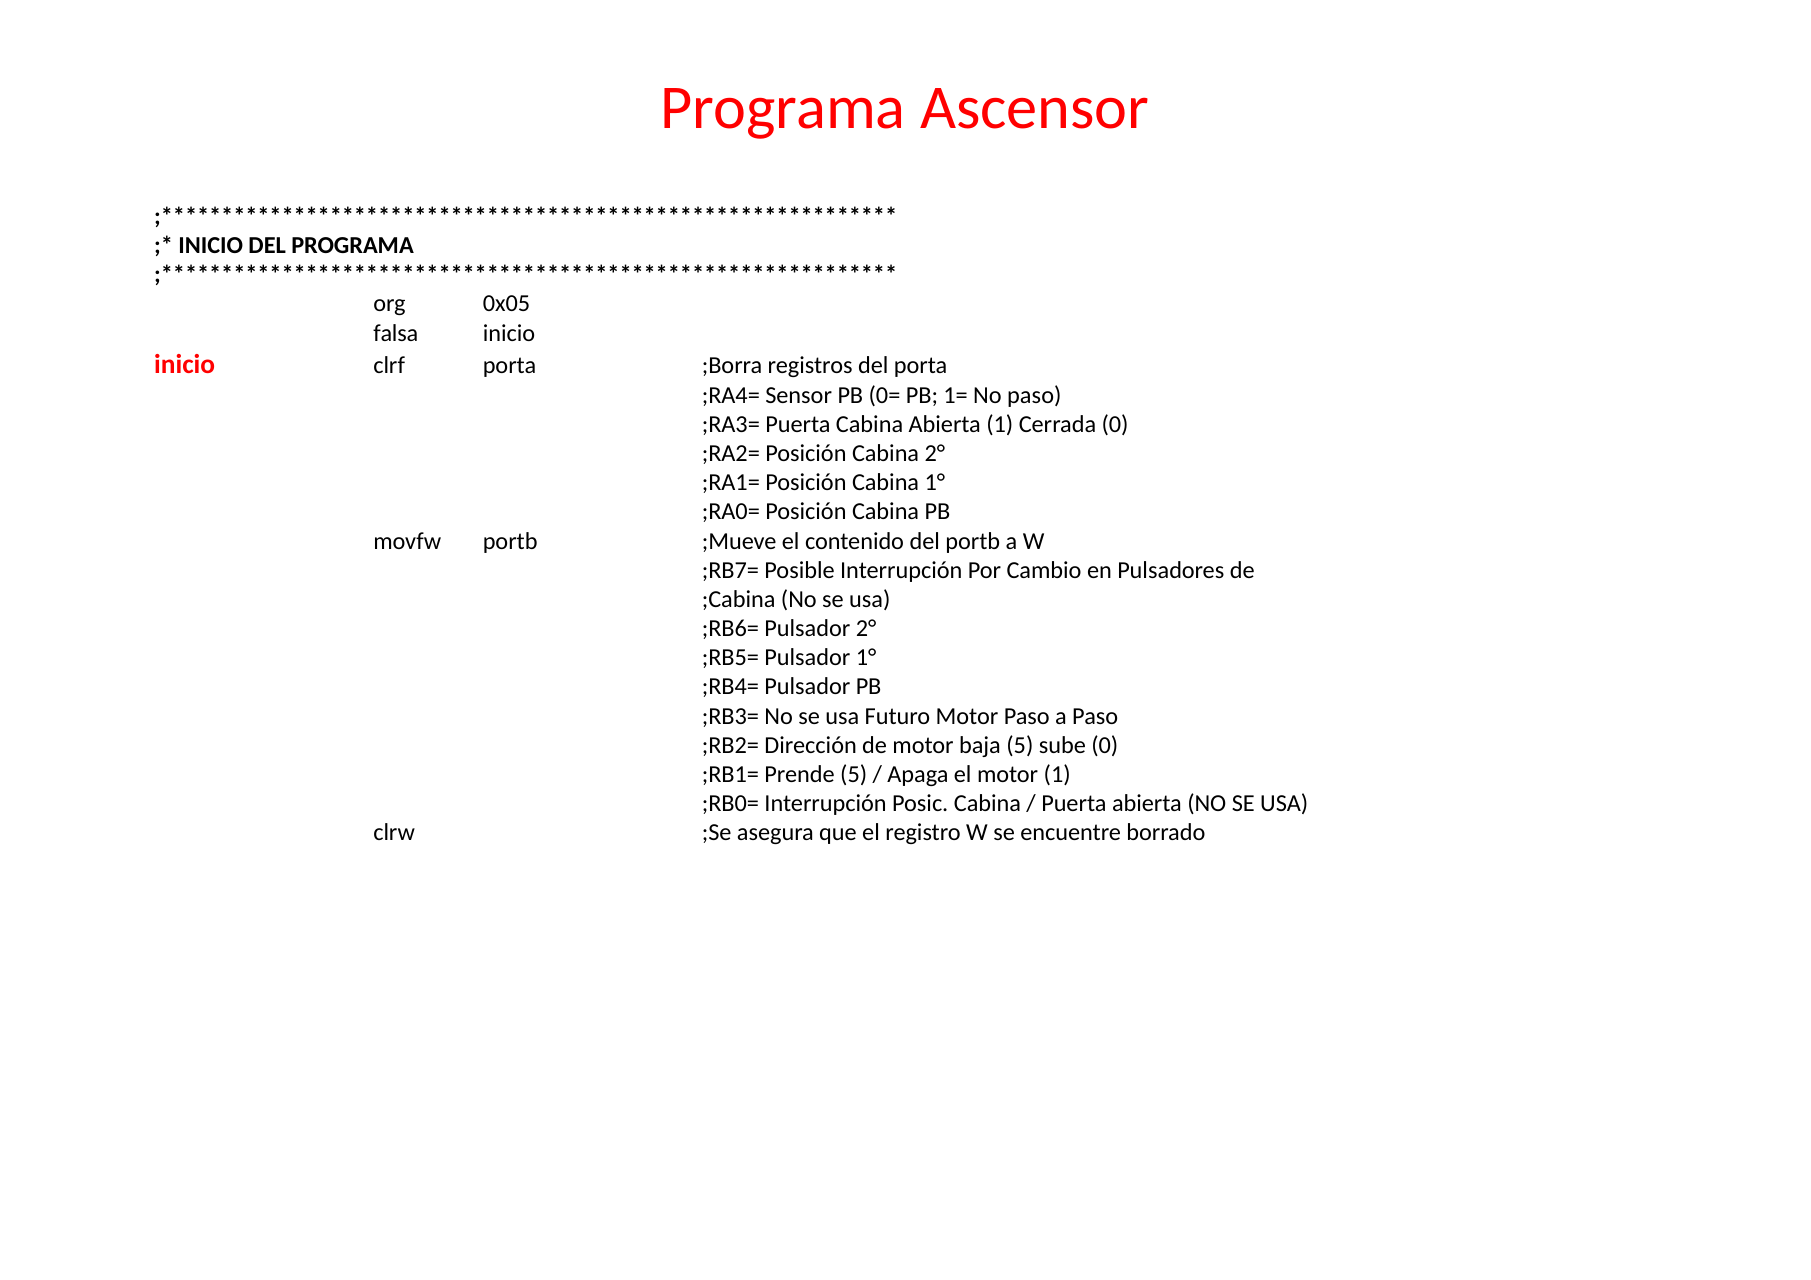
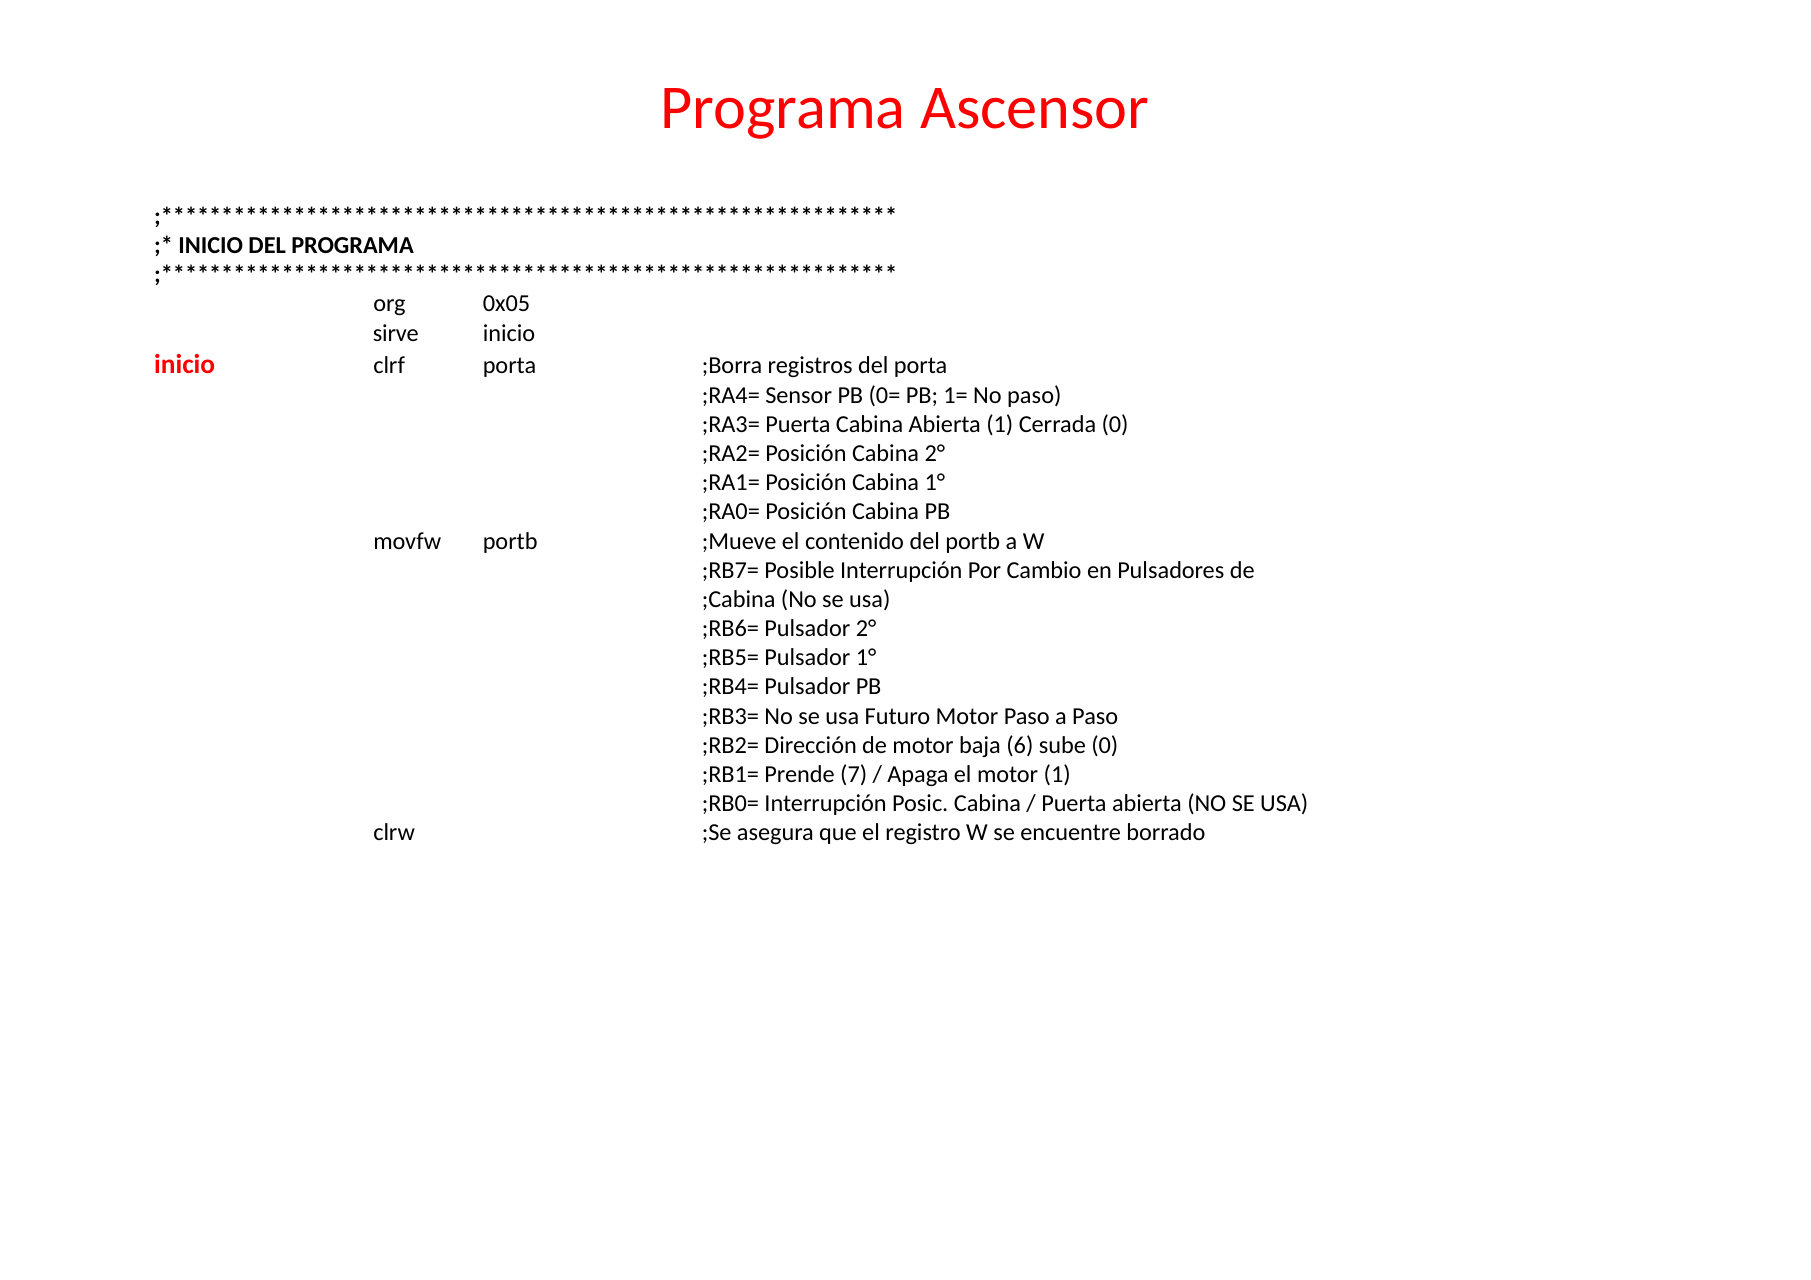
falsa: falsa -> sirve
baja 5: 5 -> 6
Prende 5: 5 -> 7
